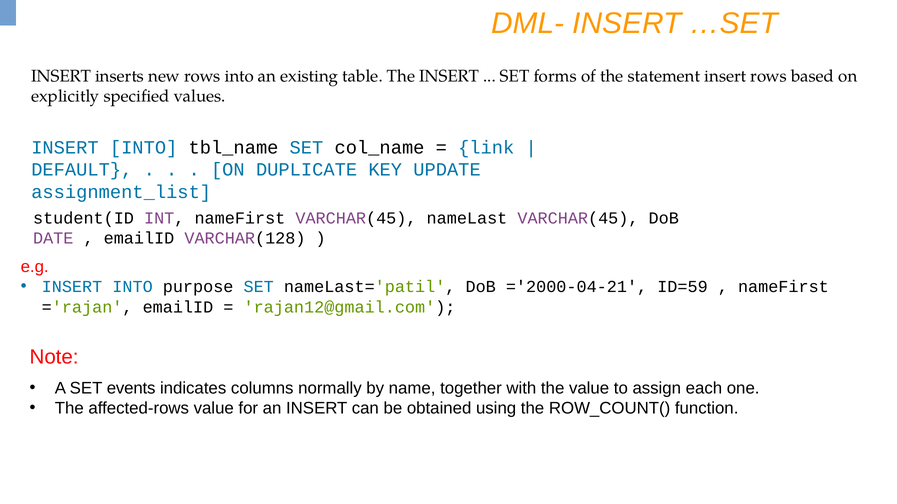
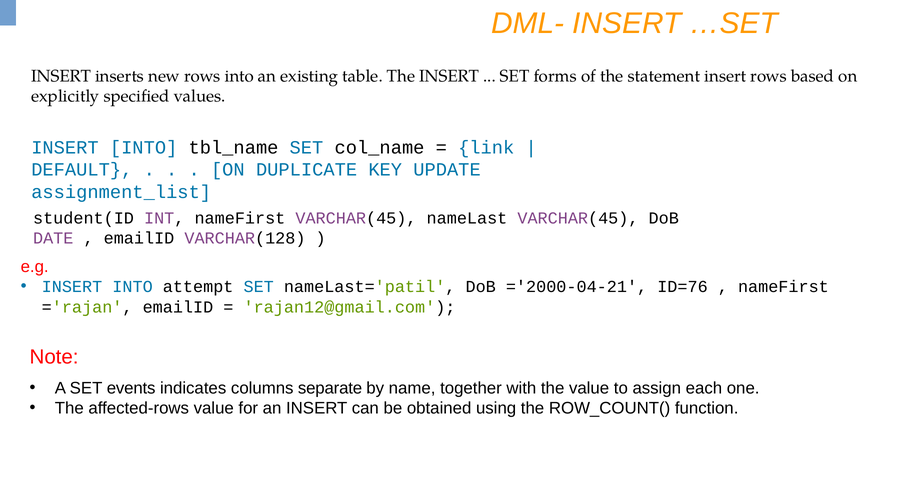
purpose: purpose -> attempt
ID=59: ID=59 -> ID=76
normally: normally -> separate
